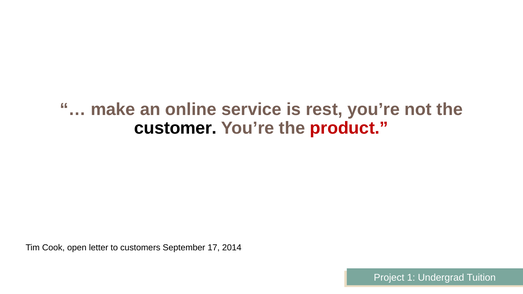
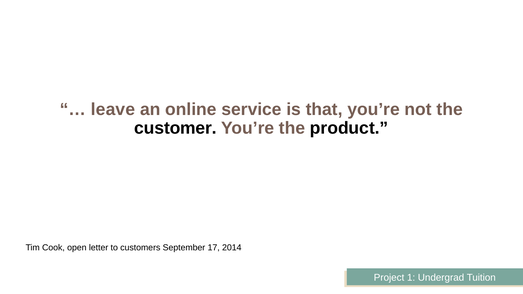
make: make -> leave
rest: rest -> that
product colour: red -> black
